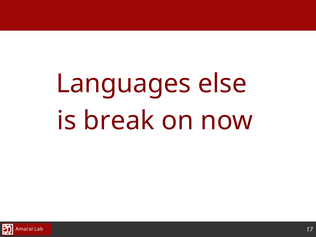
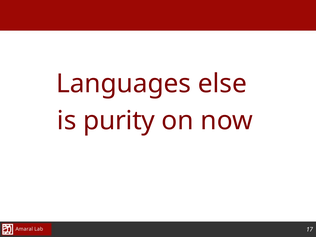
break: break -> purity
